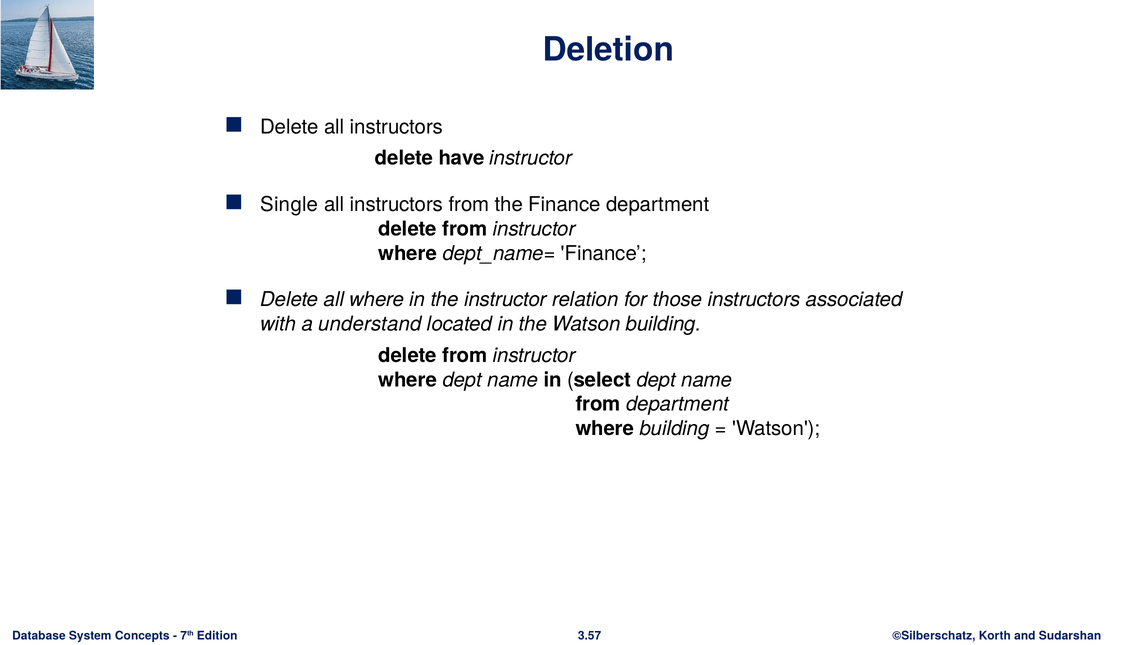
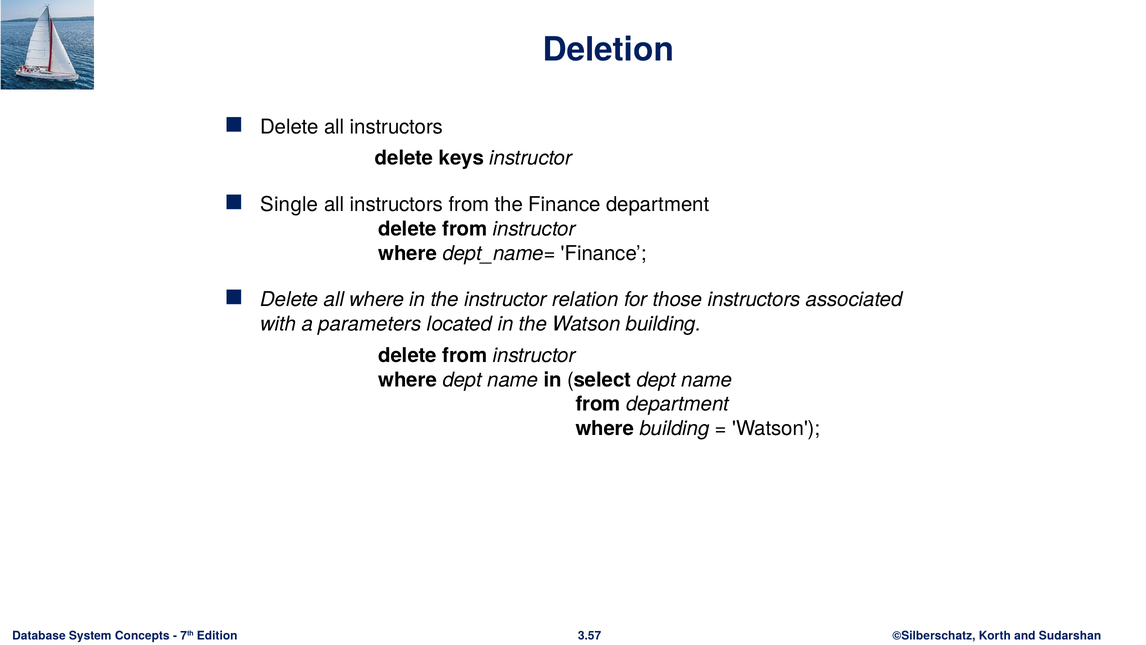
have: have -> keys
understand: understand -> parameters
